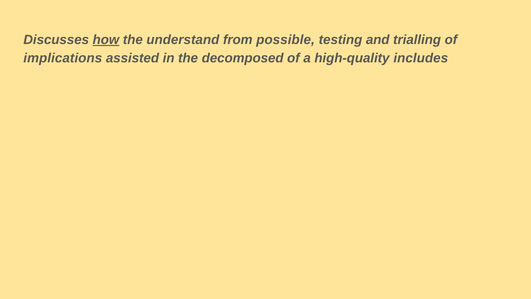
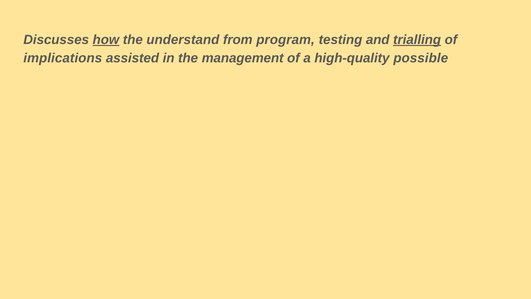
possible: possible -> program
trialling underline: none -> present
decomposed: decomposed -> management
includes: includes -> possible
